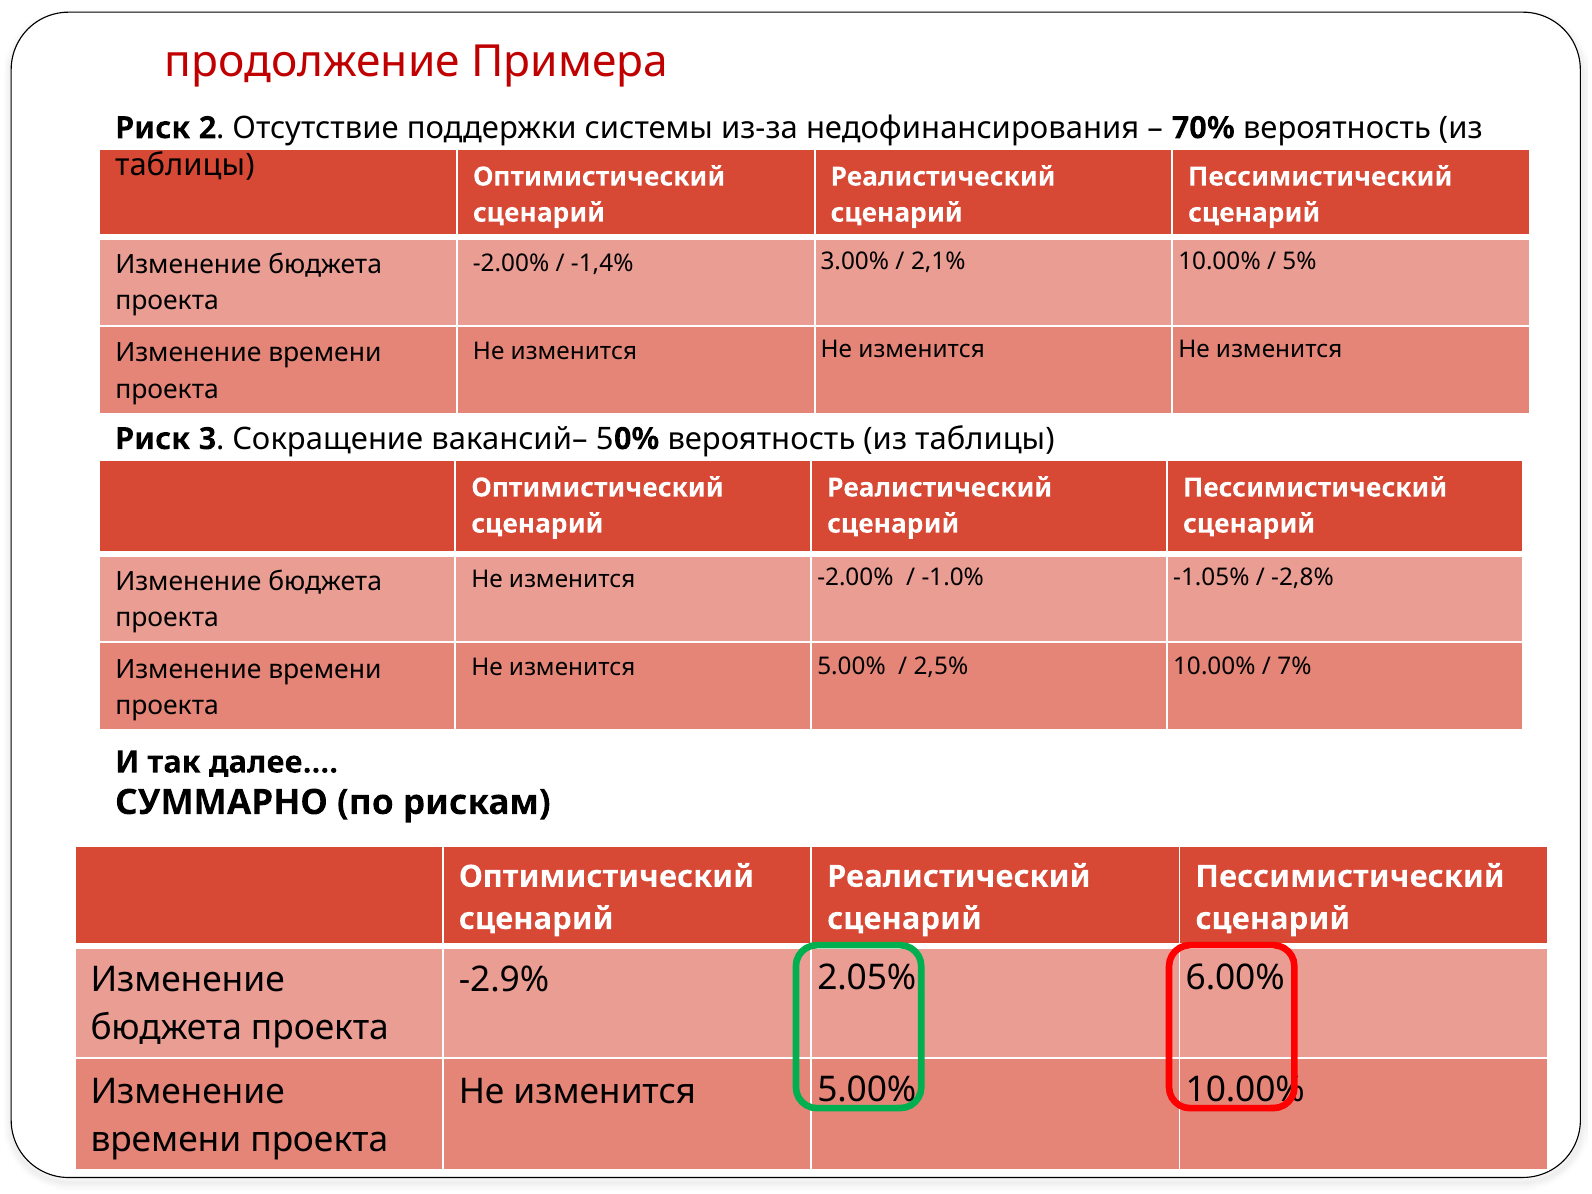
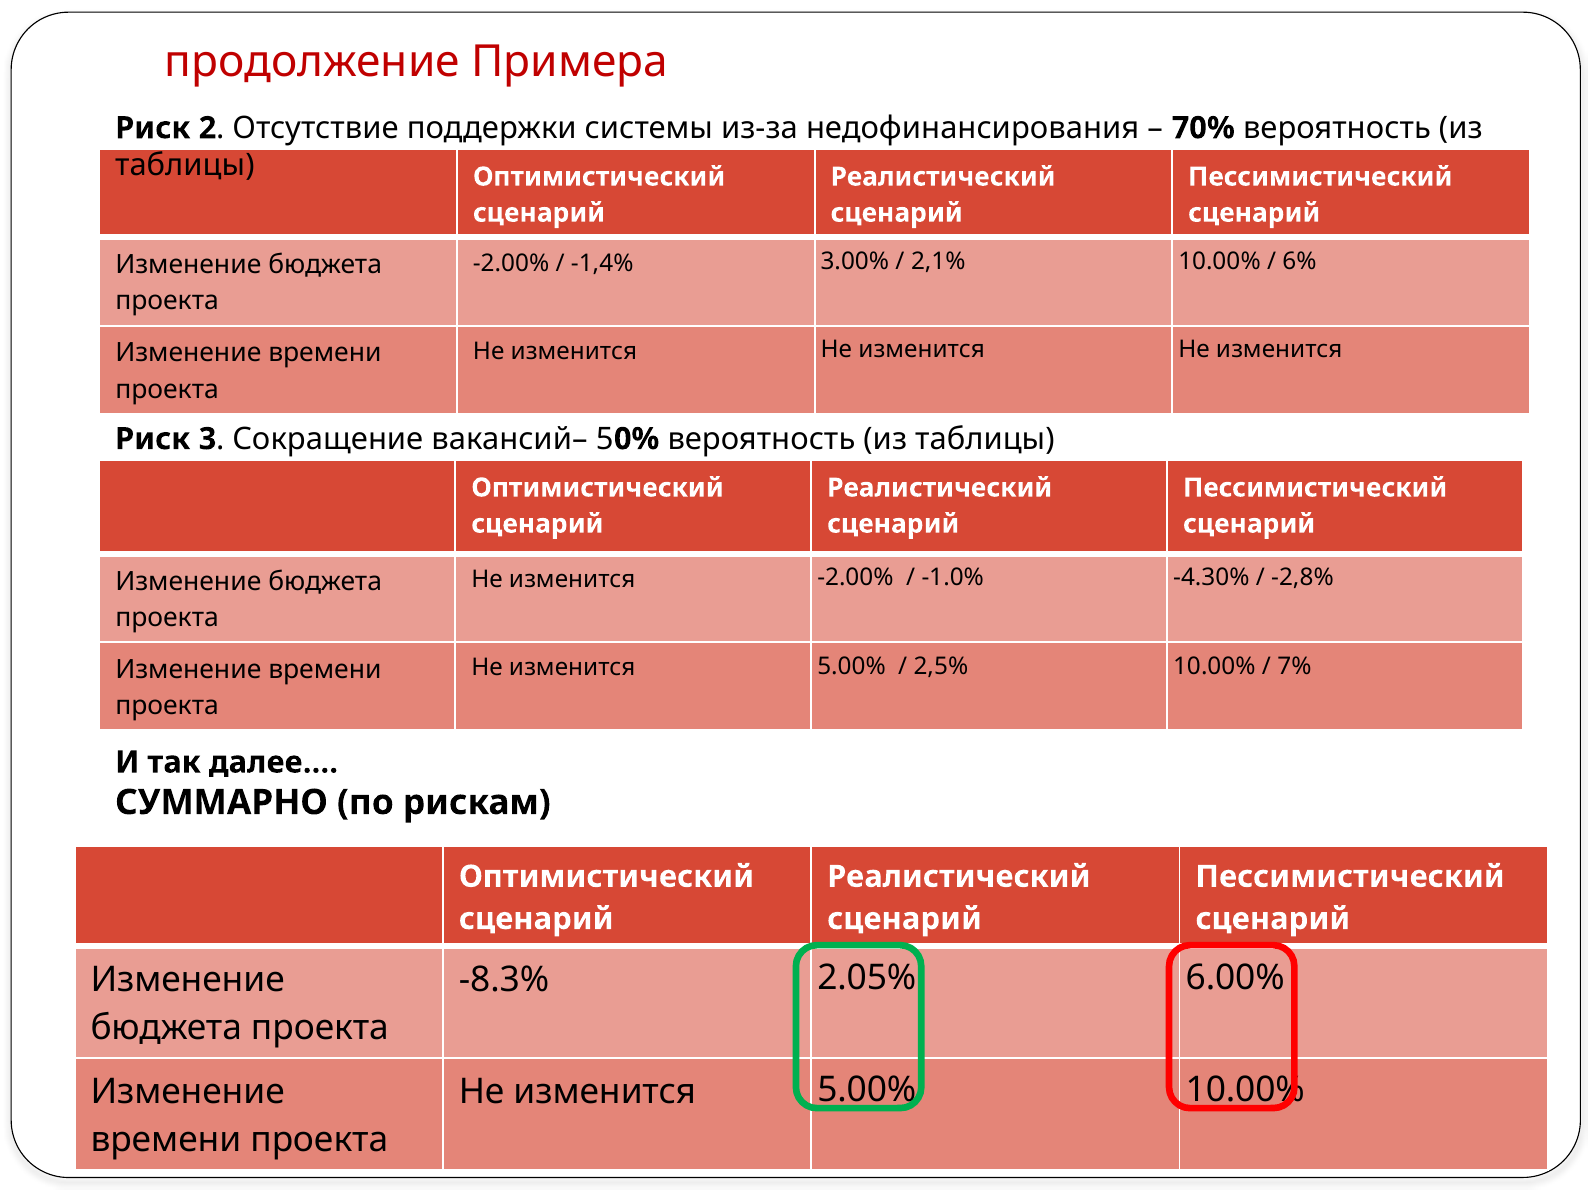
5%: 5% -> 6%
-1.05%: -1.05% -> -4.30%
-2.9%: -2.9% -> -8.3%
